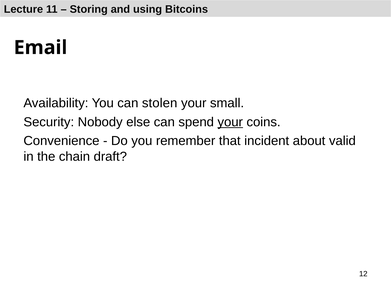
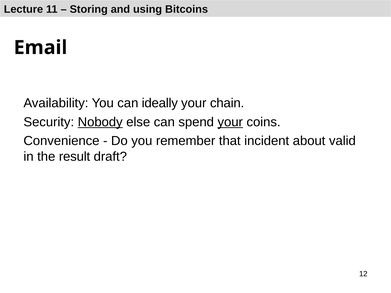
stolen: stolen -> ideally
small: small -> chain
Nobody underline: none -> present
chain: chain -> result
